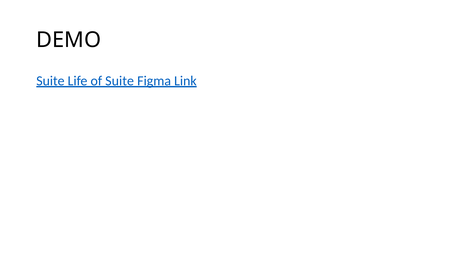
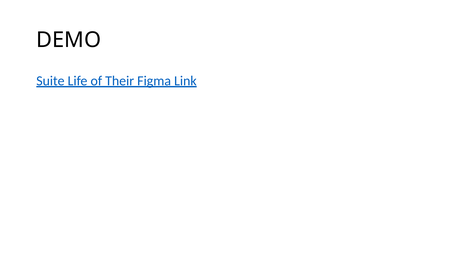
of Suite: Suite -> Their
